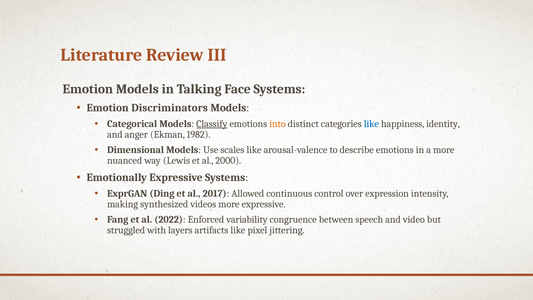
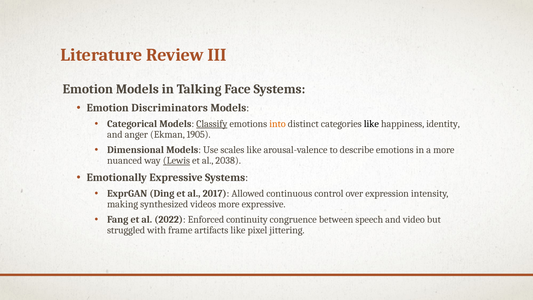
like at (371, 124) colour: blue -> black
1982: 1982 -> 1905
Lewis underline: none -> present
2000: 2000 -> 2038
variability: variability -> continuity
layers: layers -> frame
